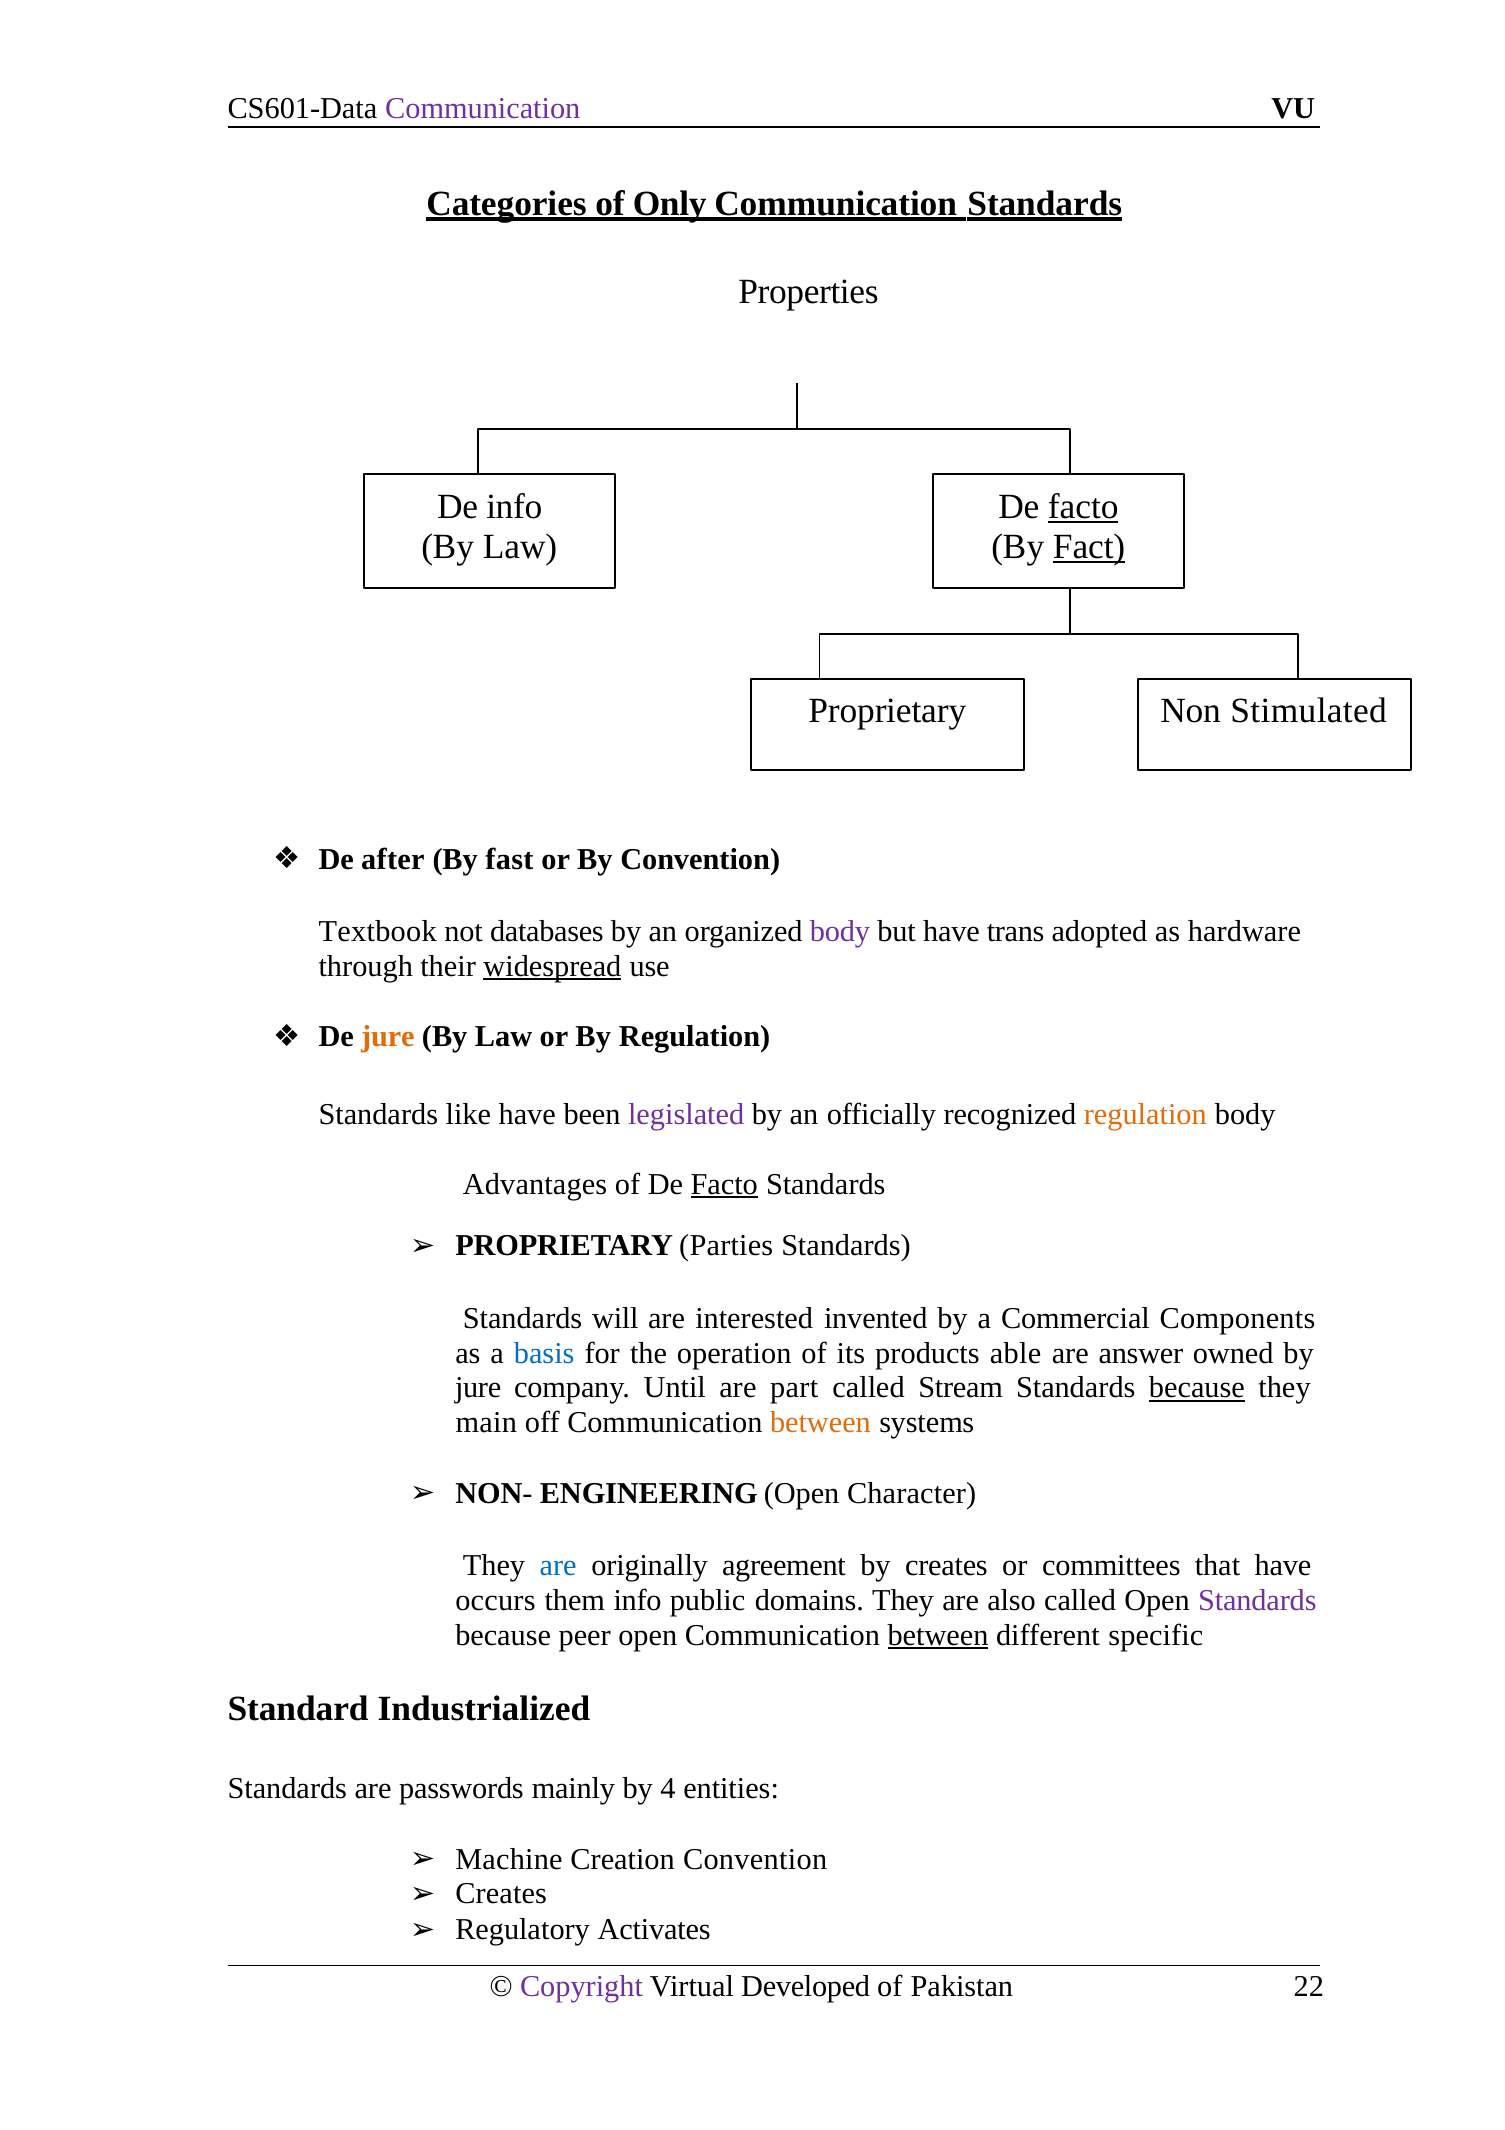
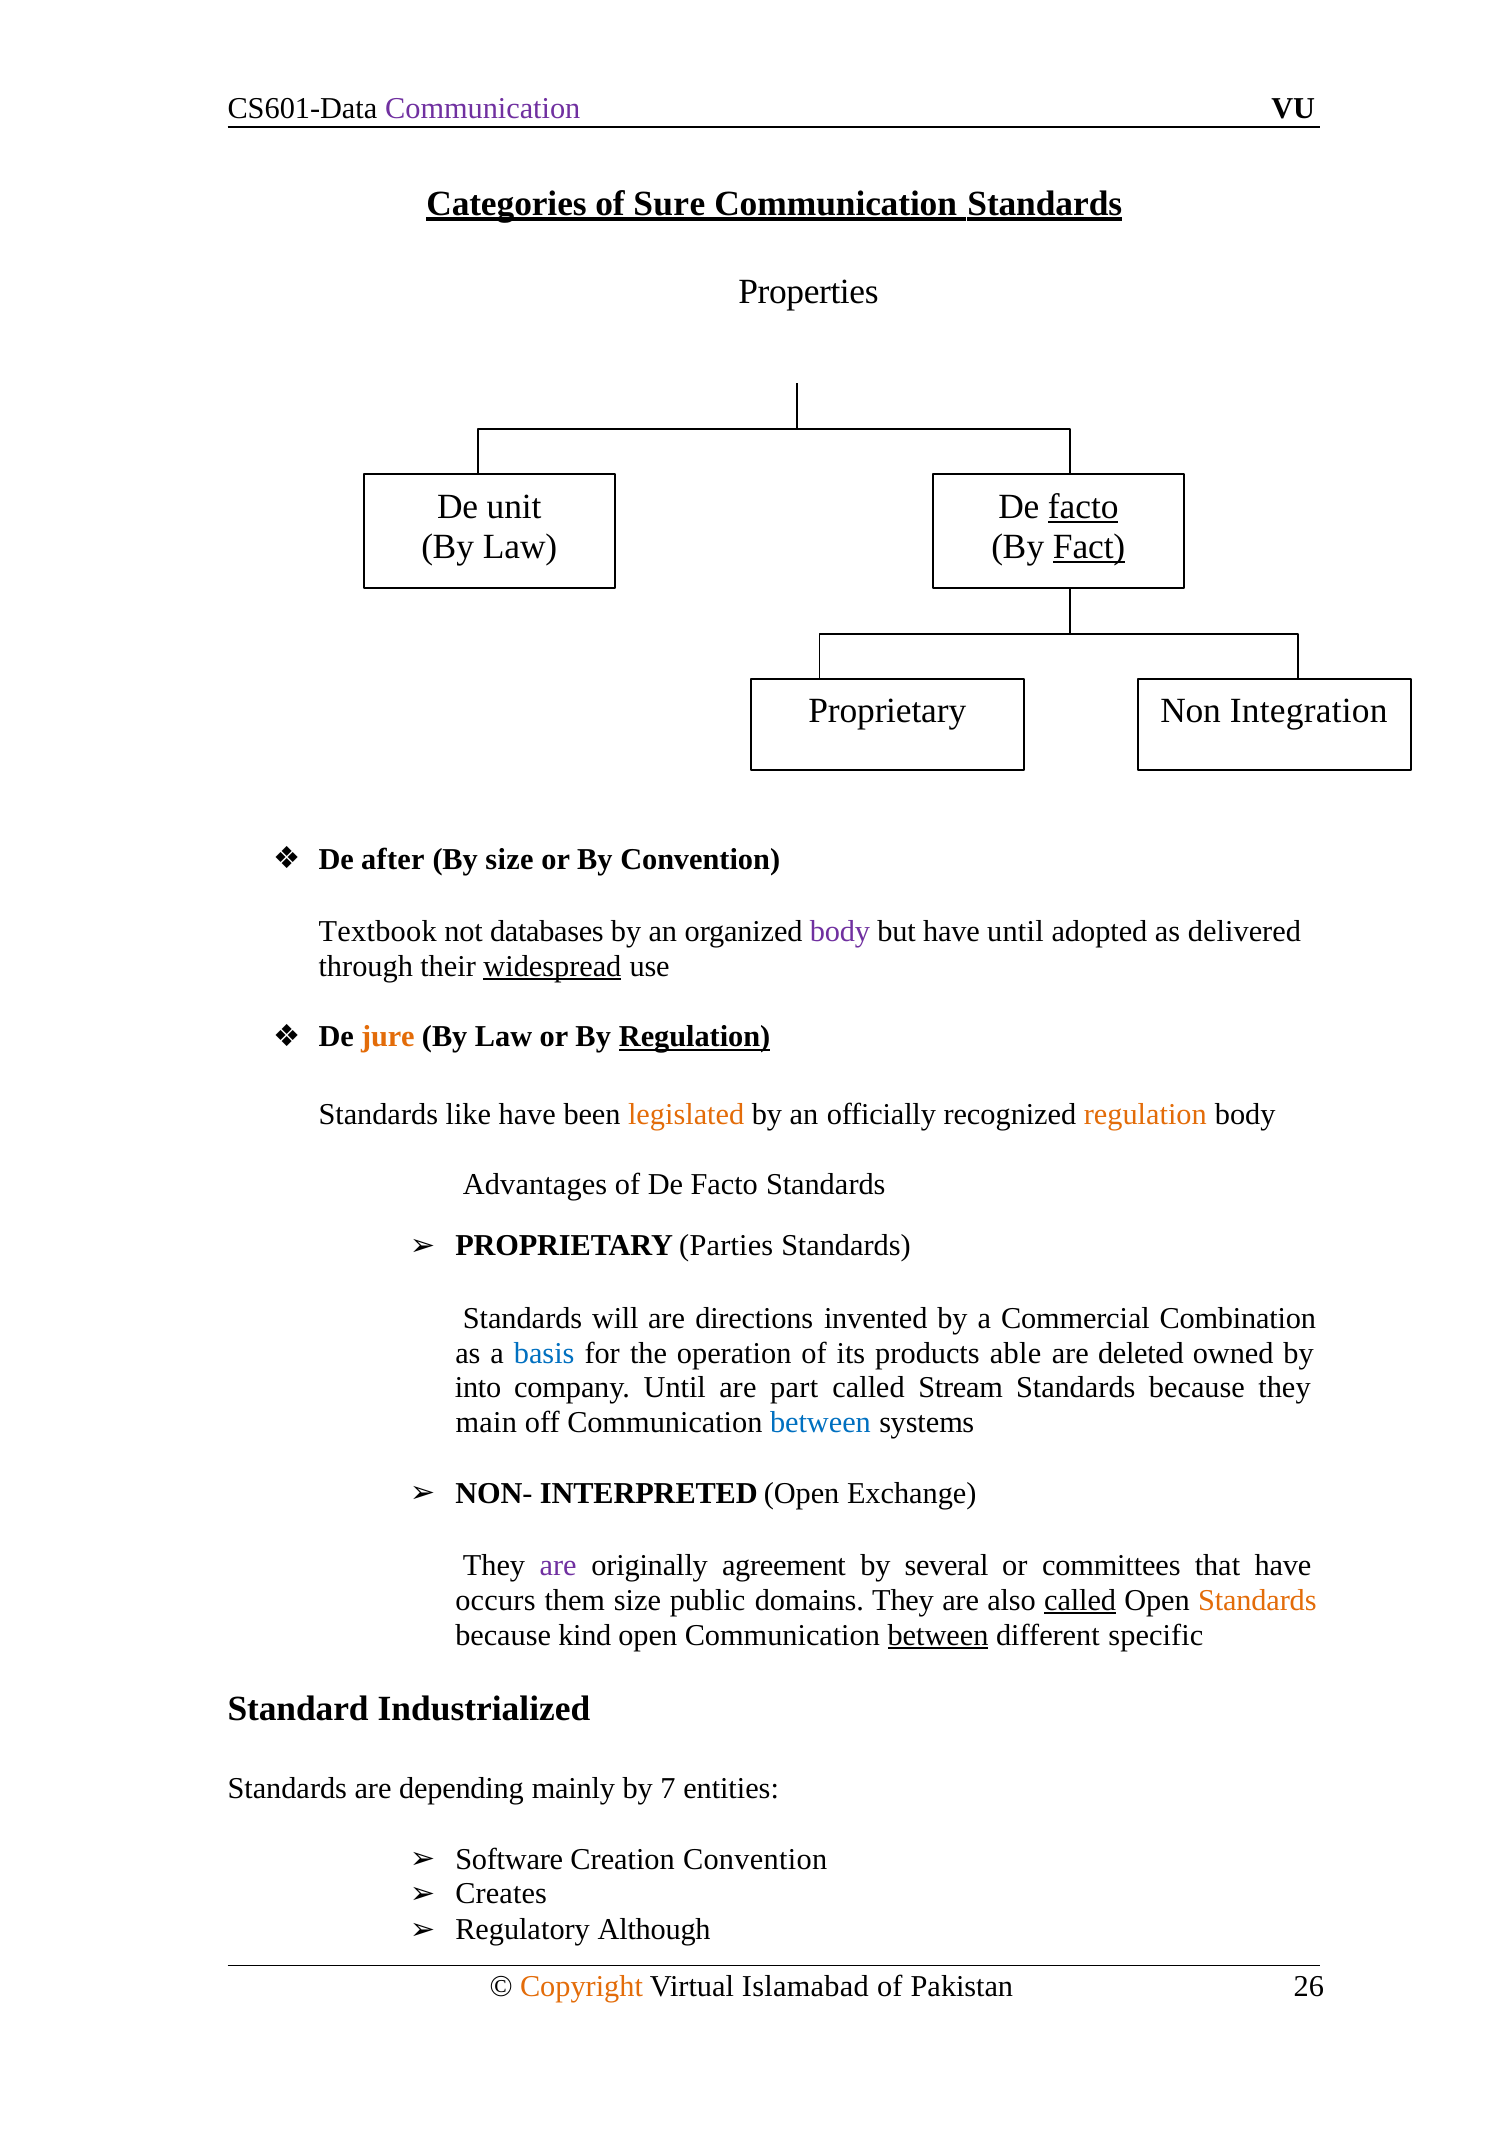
Only: Only -> Sure
De info: info -> unit
Stimulated: Stimulated -> Integration
By fast: fast -> size
have trans: trans -> until
hardware: hardware -> delivered
Regulation at (695, 1037) underline: none -> present
legislated colour: purple -> orange
Facto at (724, 1184) underline: present -> none
interested: interested -> directions
Components: Components -> Combination
answer: answer -> deleted
jure at (478, 1388): jure -> into
because at (1197, 1388) underline: present -> none
between at (820, 1423) colour: orange -> blue
ENGINEERING: ENGINEERING -> INTERPRETED
Character: Character -> Exchange
are at (558, 1565) colour: blue -> purple
by creates: creates -> several
them info: info -> size
called at (1080, 1600) underline: none -> present
Standards at (1257, 1600) colour: purple -> orange
peer: peer -> kind
passwords: passwords -> depending
4: 4 -> 7
Machine: Machine -> Software
Activates: Activates -> Although
Copyright colour: purple -> orange
Developed: Developed -> Islamabad
22: 22 -> 26
